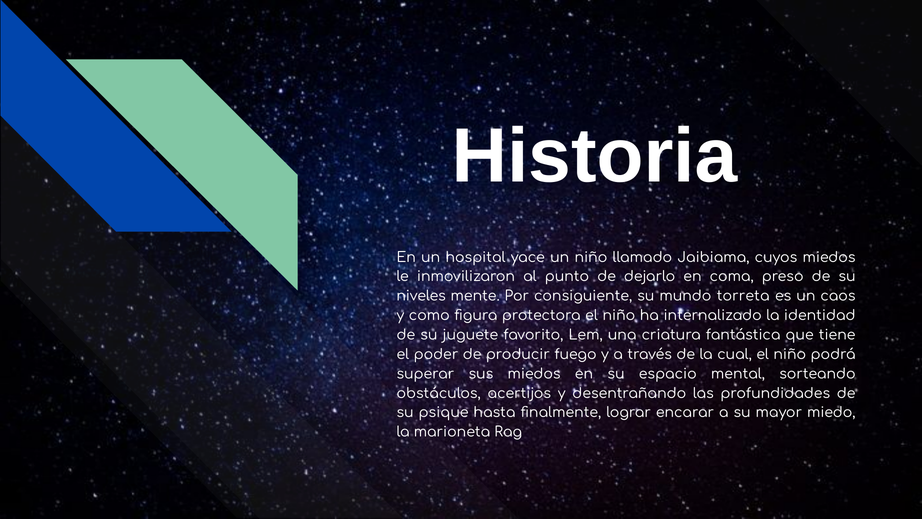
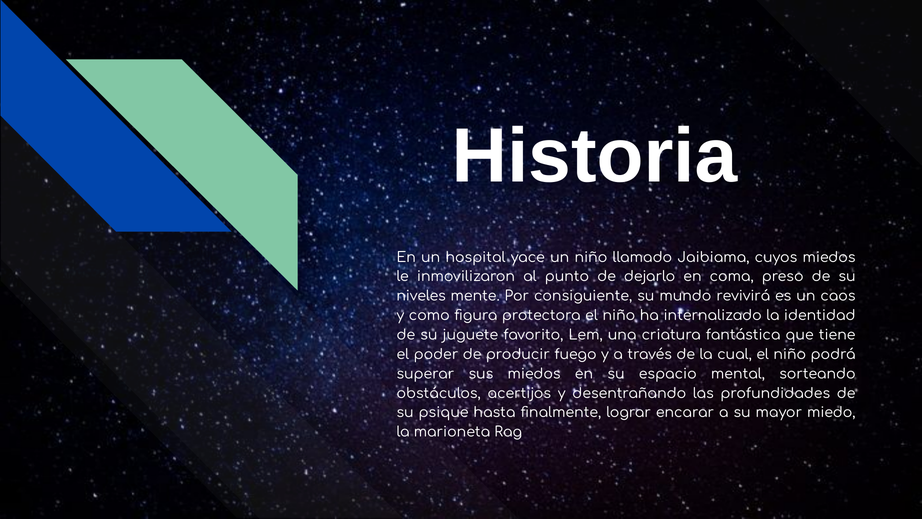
torreta: torreta -> revivirá
